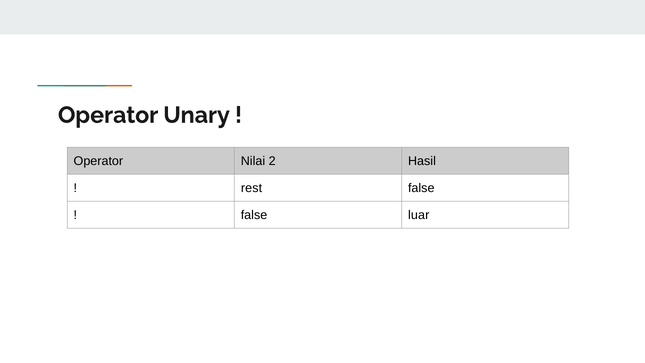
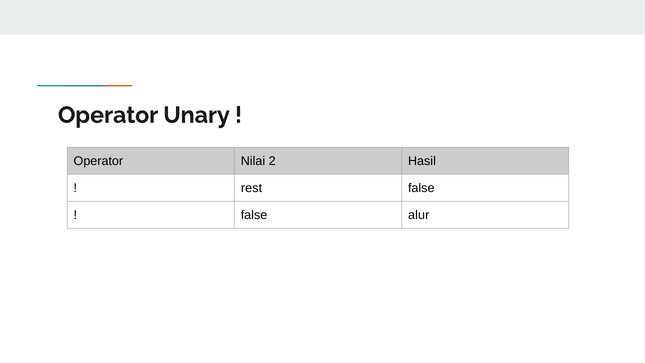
luar: luar -> alur
